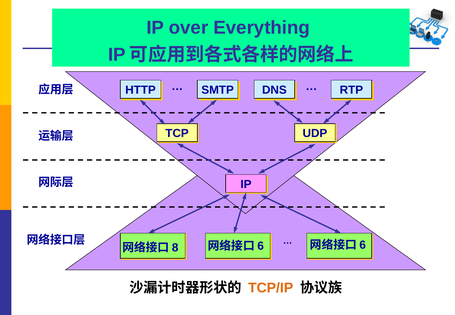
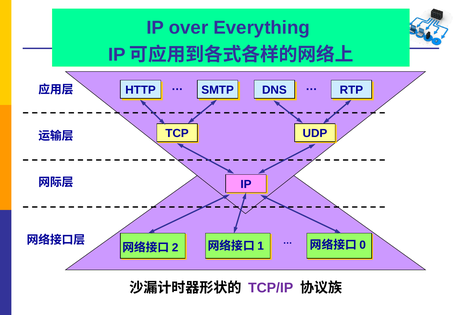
8: 8 -> 2
6 at (261, 246): 6 -> 1
6 at (363, 245): 6 -> 0
TCP/IP at (271, 288) colour: orange -> purple
